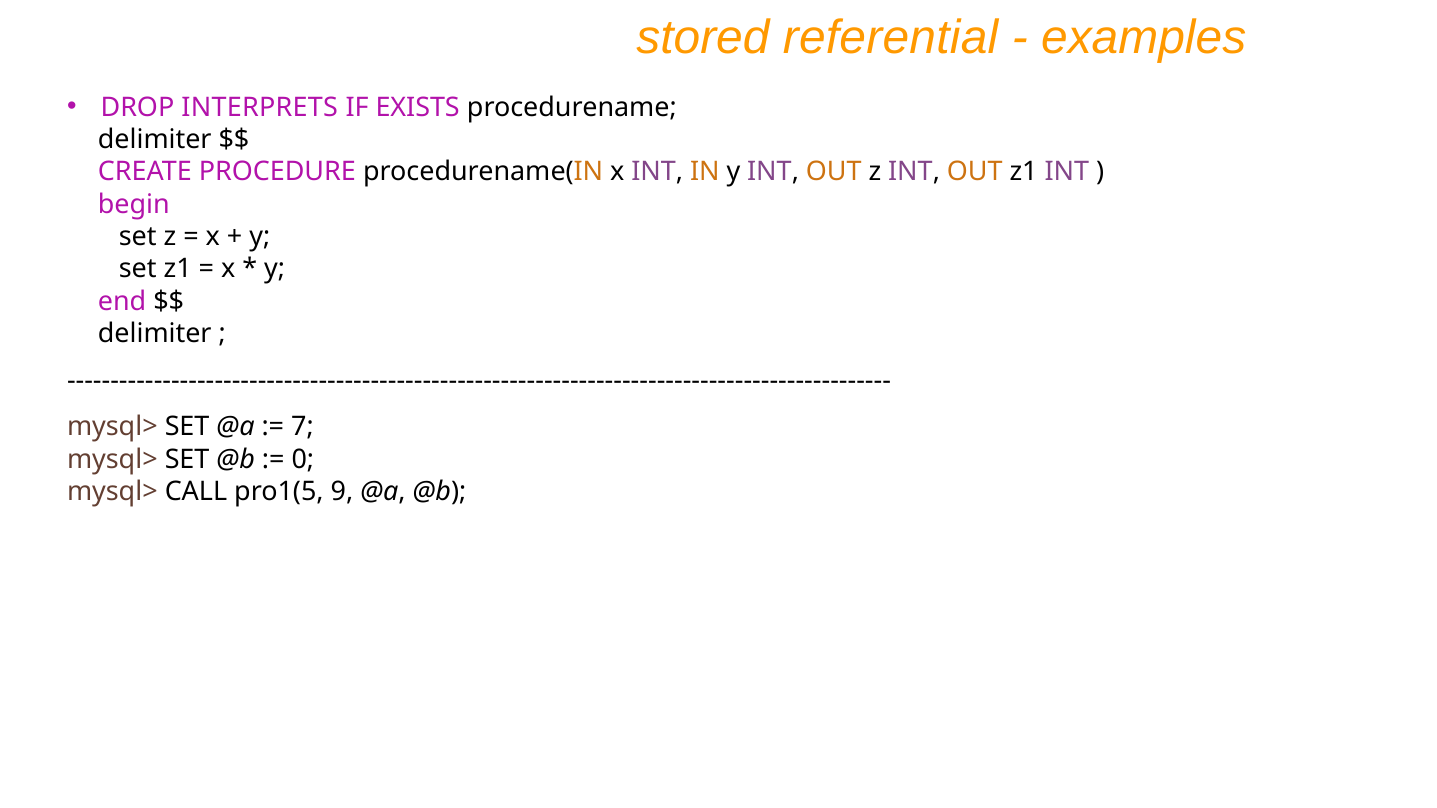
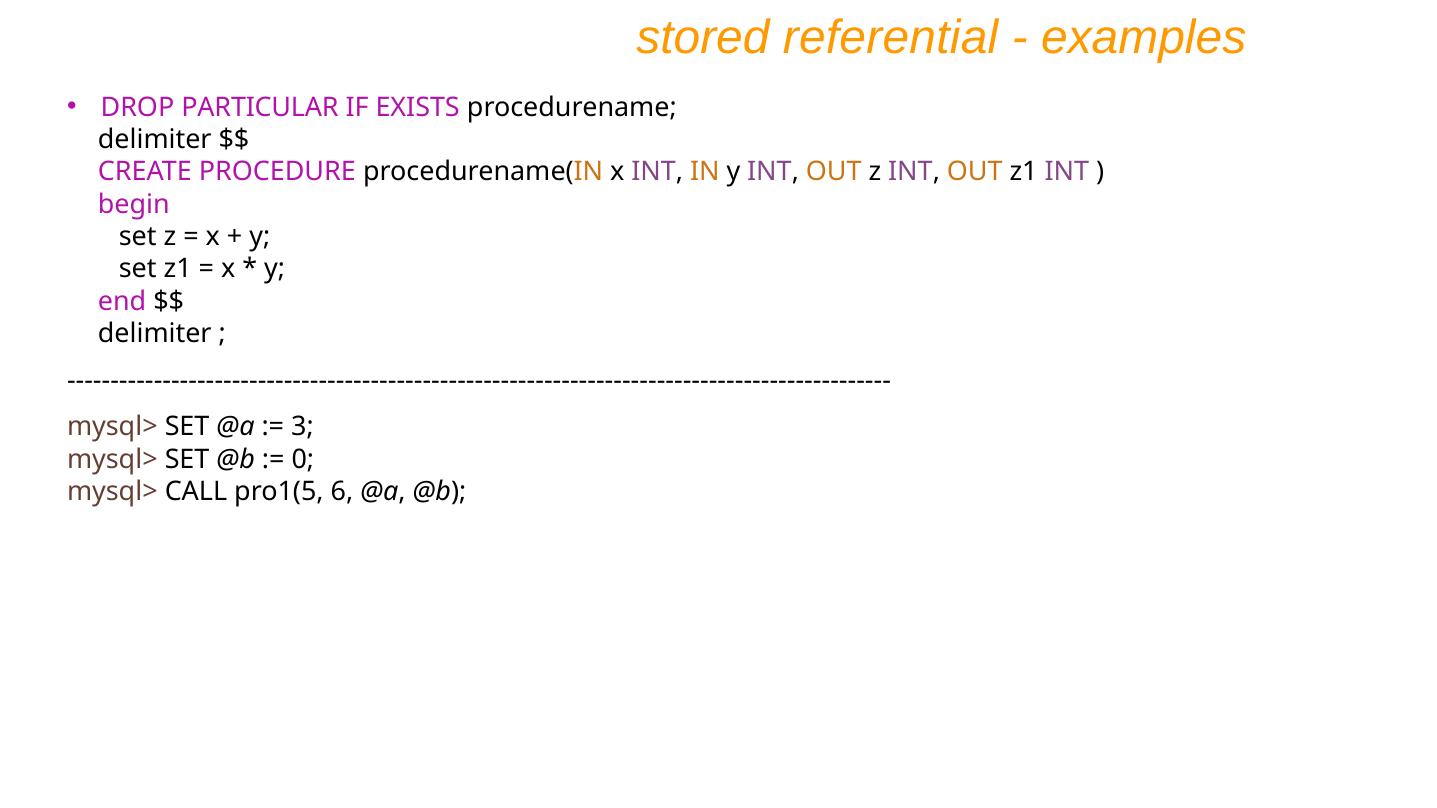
INTERPRETS: INTERPRETS -> PARTICULAR
7: 7 -> 3
9: 9 -> 6
